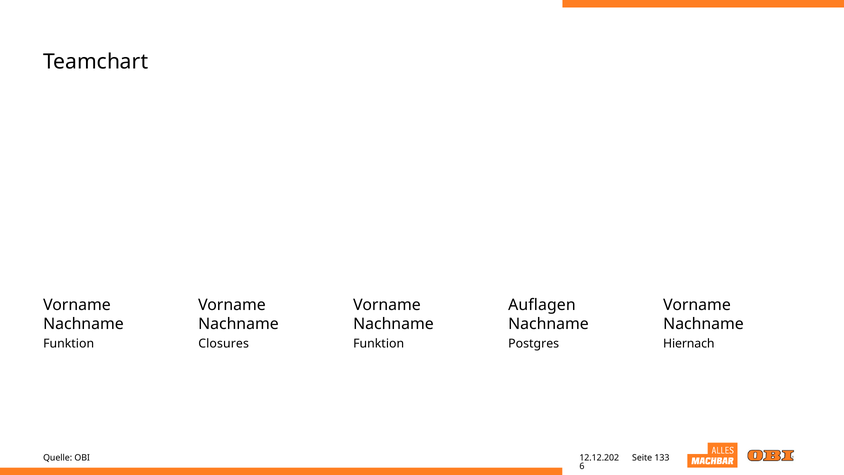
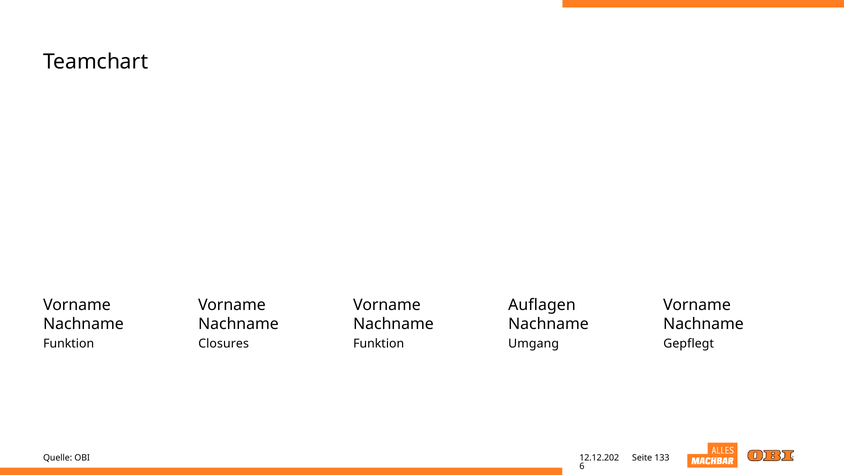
Postgres: Postgres -> Umgang
Hiernach: Hiernach -> Gepflegt
